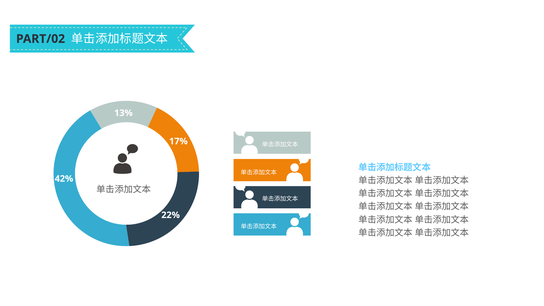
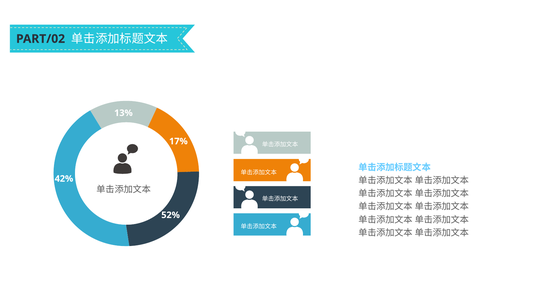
22%: 22% -> 52%
